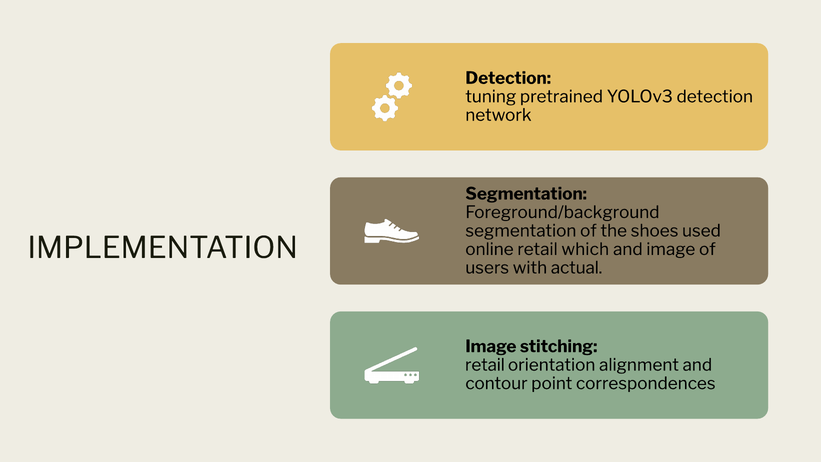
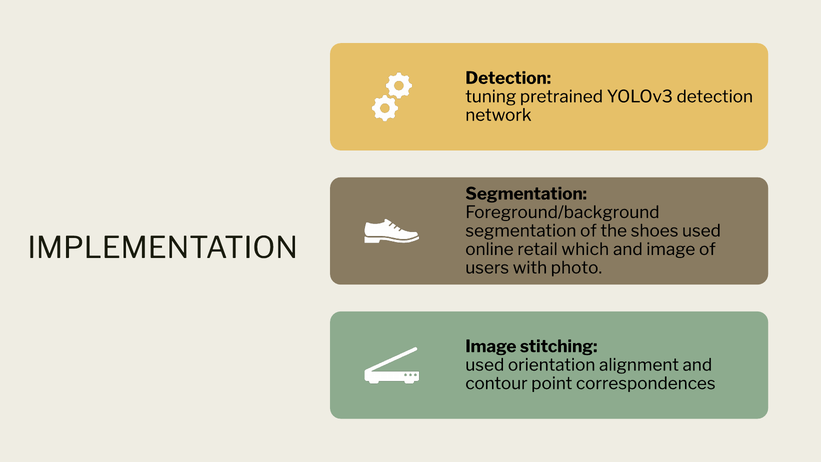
actual: actual -> photo
retail at (485, 365): retail -> used
